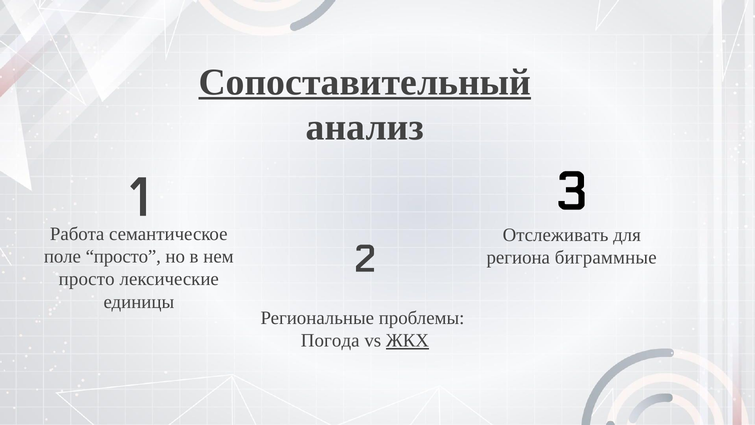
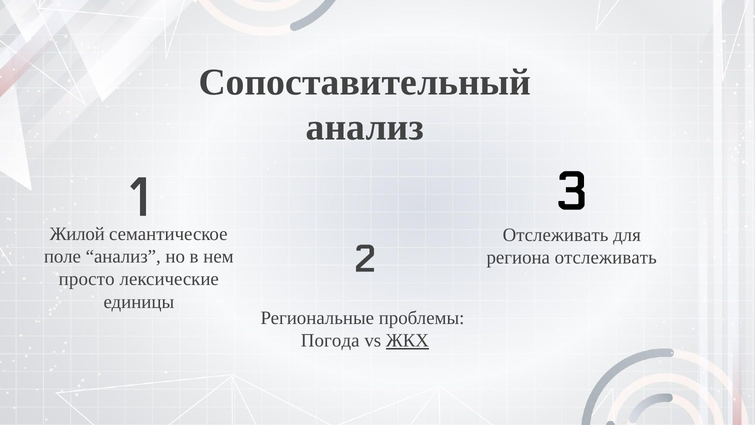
Сопоставительный underline: present -> none
Работа: Работа -> Жилой
поле просто: просто -> анализ
региона биграммные: биграммные -> отслеживать
